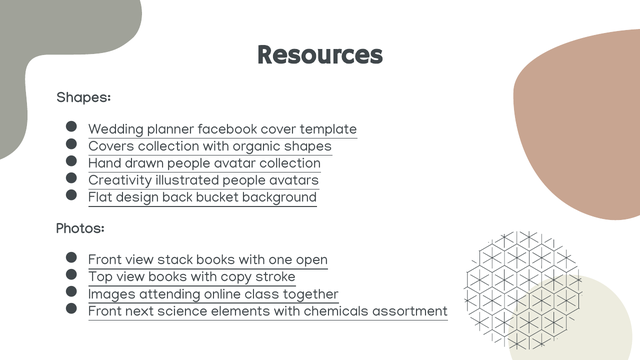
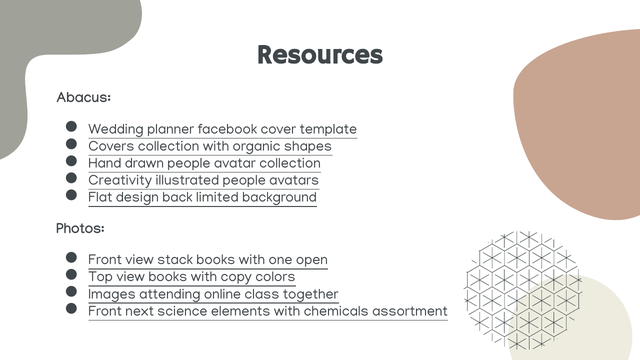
Shapes at (84, 98): Shapes -> Abacus
bucket: bucket -> limited
stroke: stroke -> colors
